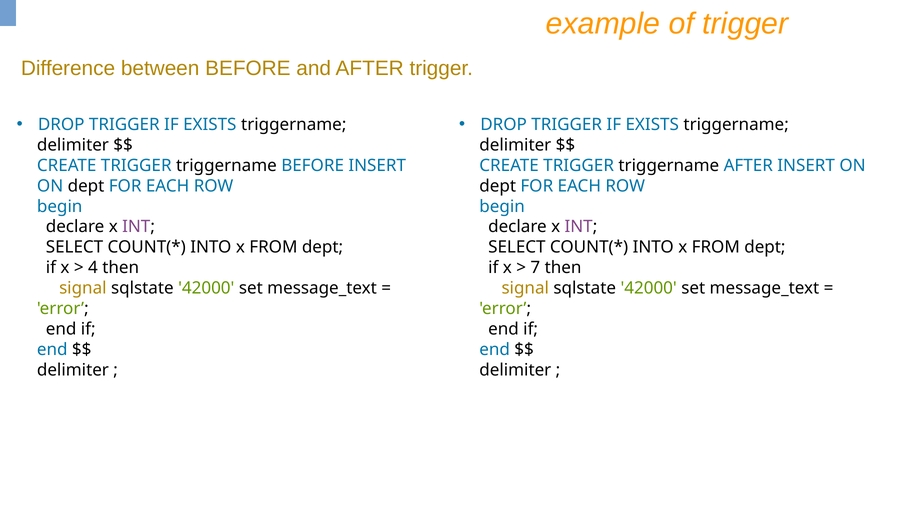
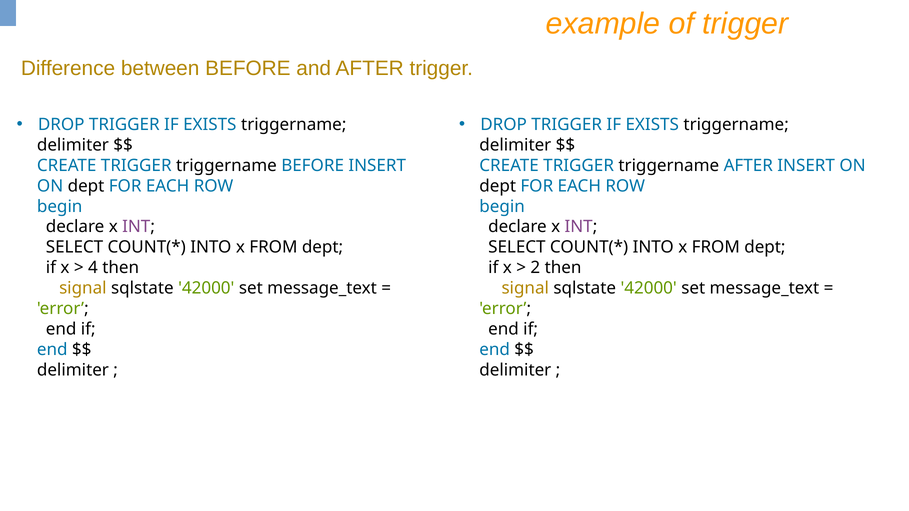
7: 7 -> 2
